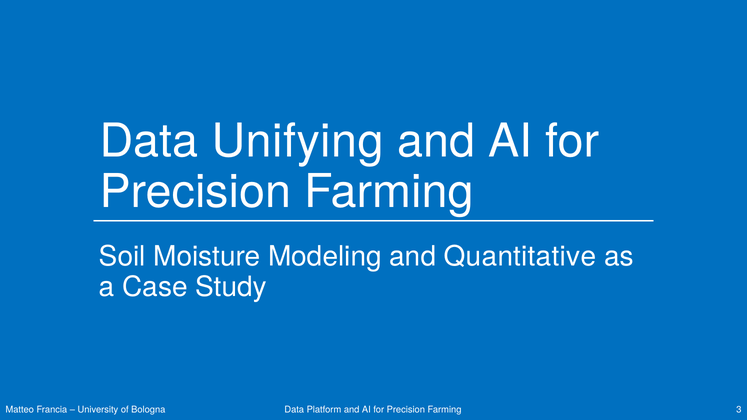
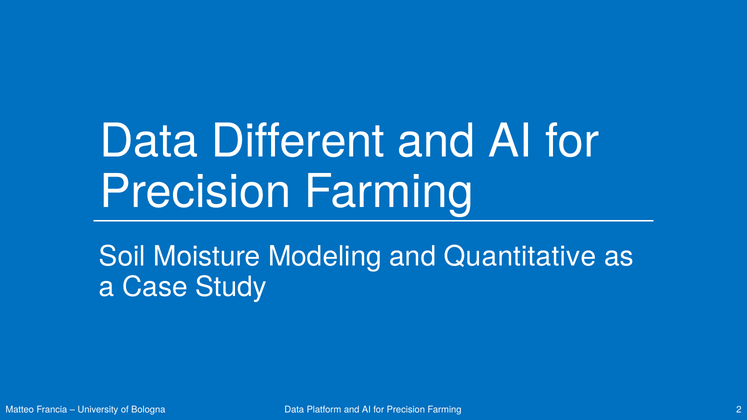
Unifying: Unifying -> Different
3: 3 -> 2
